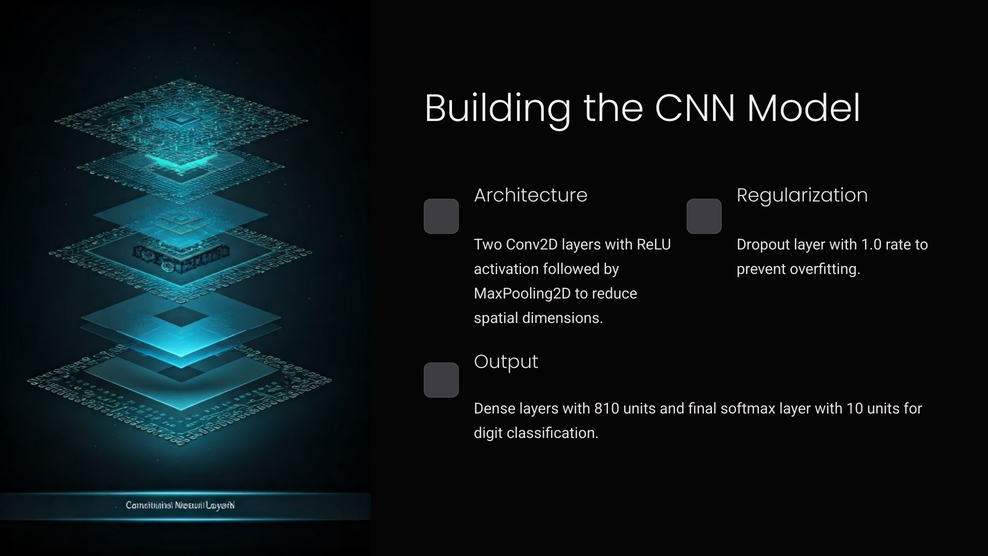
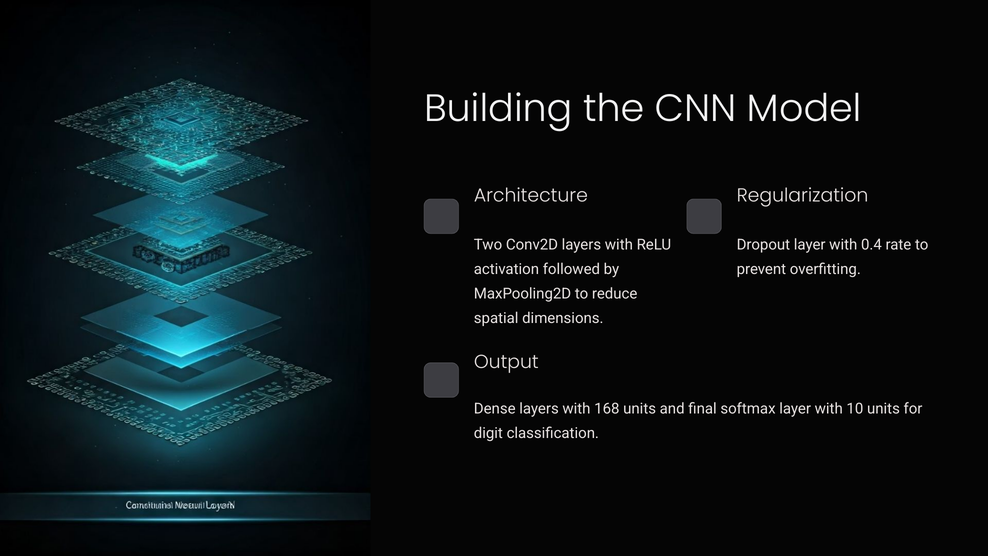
1.0: 1.0 -> 0.4
810: 810 -> 168
